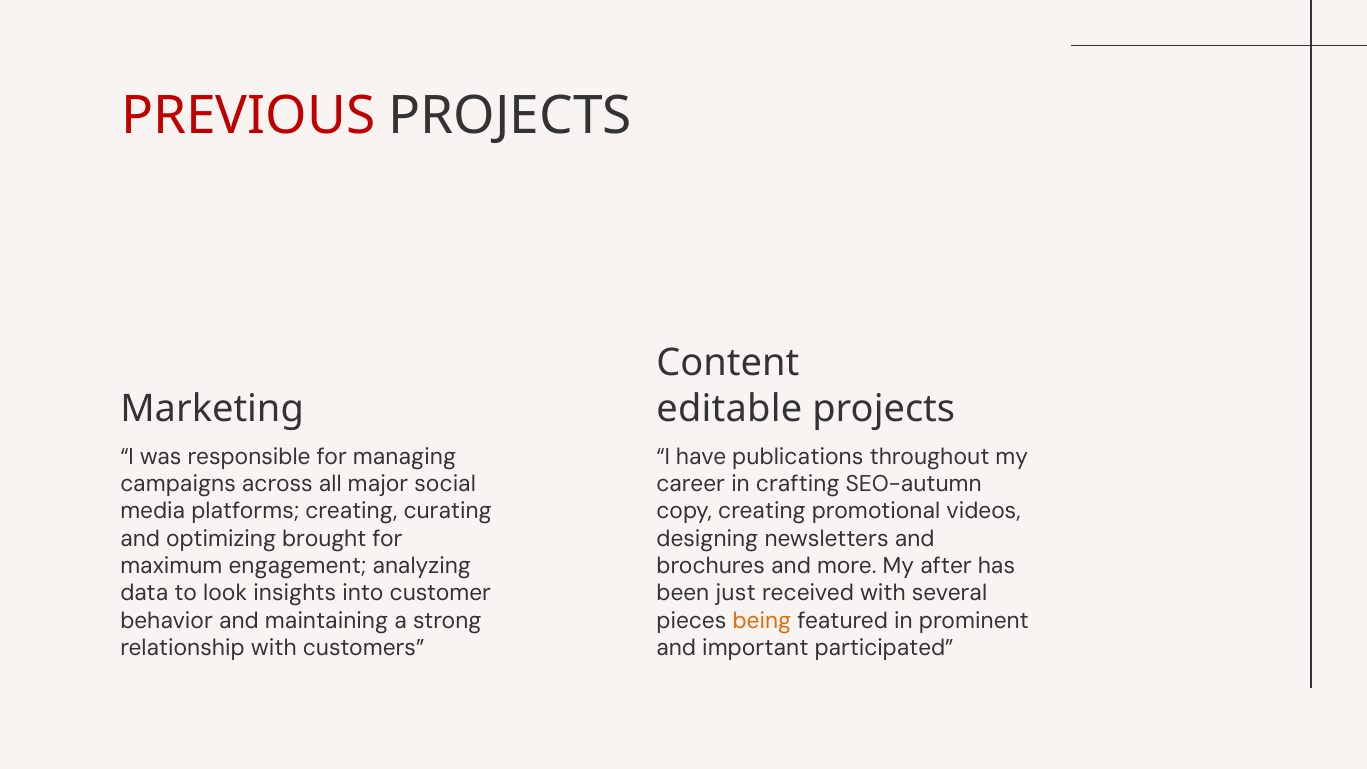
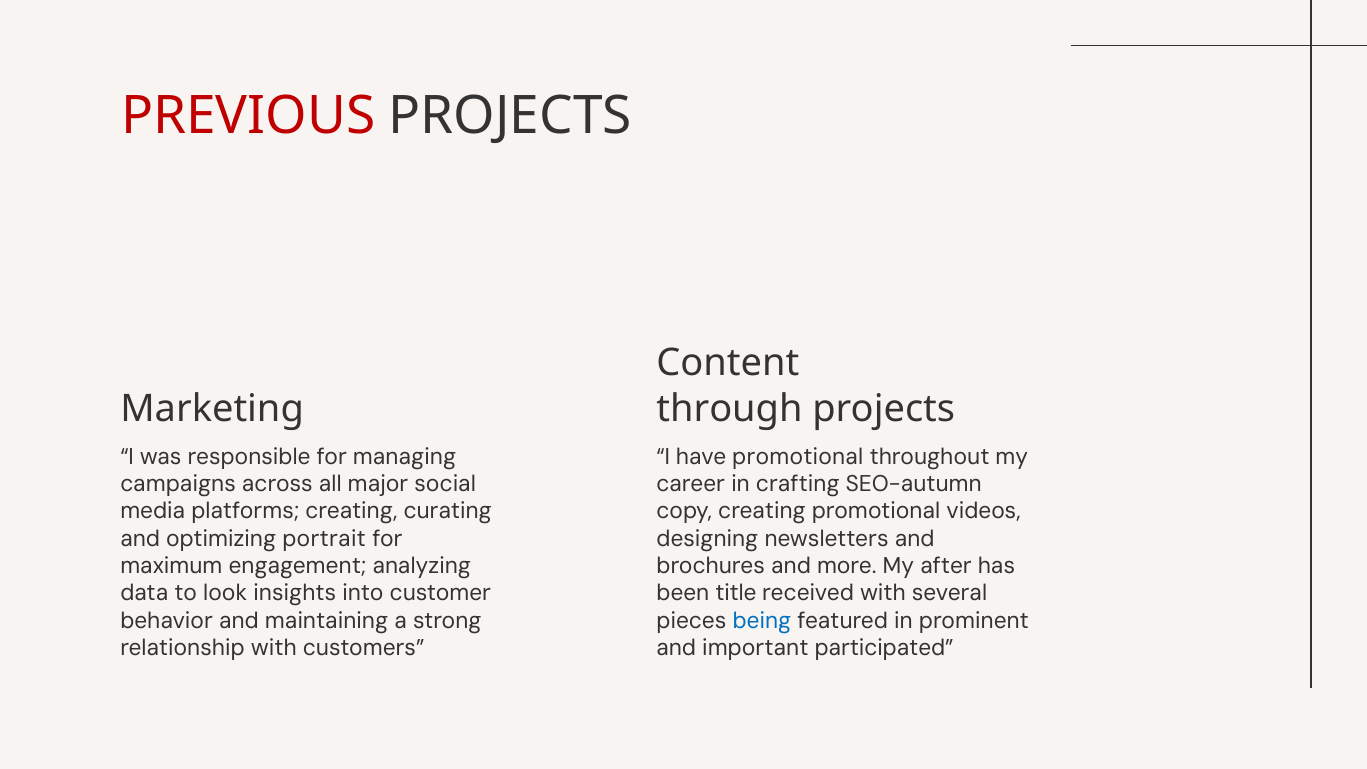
editable: editable -> through
have publications: publications -> promotional
brought: brought -> portrait
just: just -> title
being colour: orange -> blue
